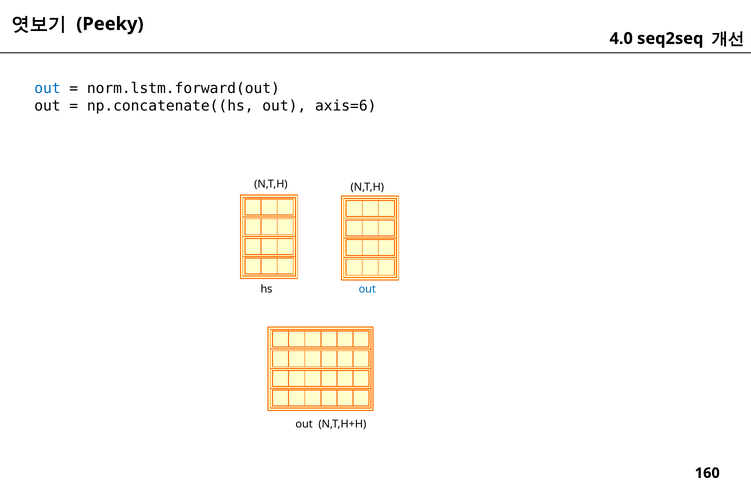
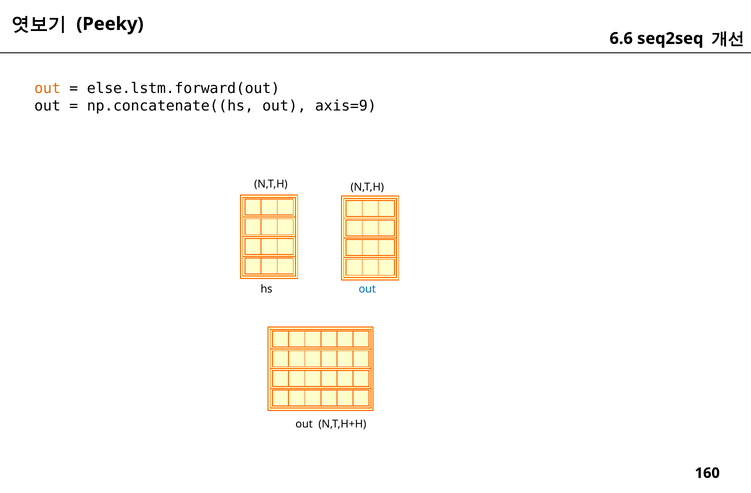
4.0: 4.0 -> 6.6
out at (47, 89) colour: blue -> orange
norm.lstm.forward(out: norm.lstm.forward(out -> else.lstm.forward(out
axis=6: axis=6 -> axis=9
